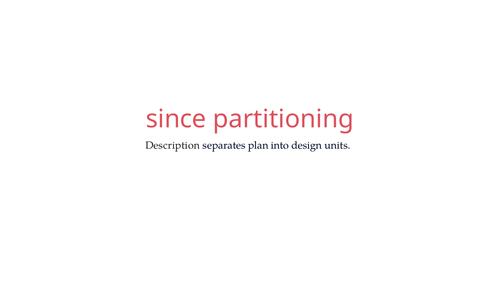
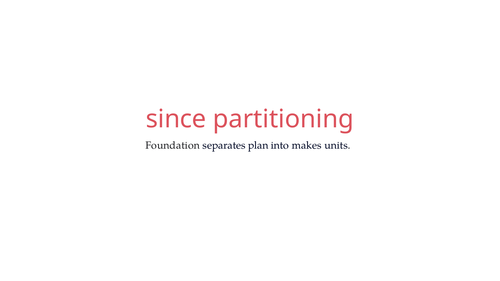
Description: Description -> Foundation
design: design -> makes
